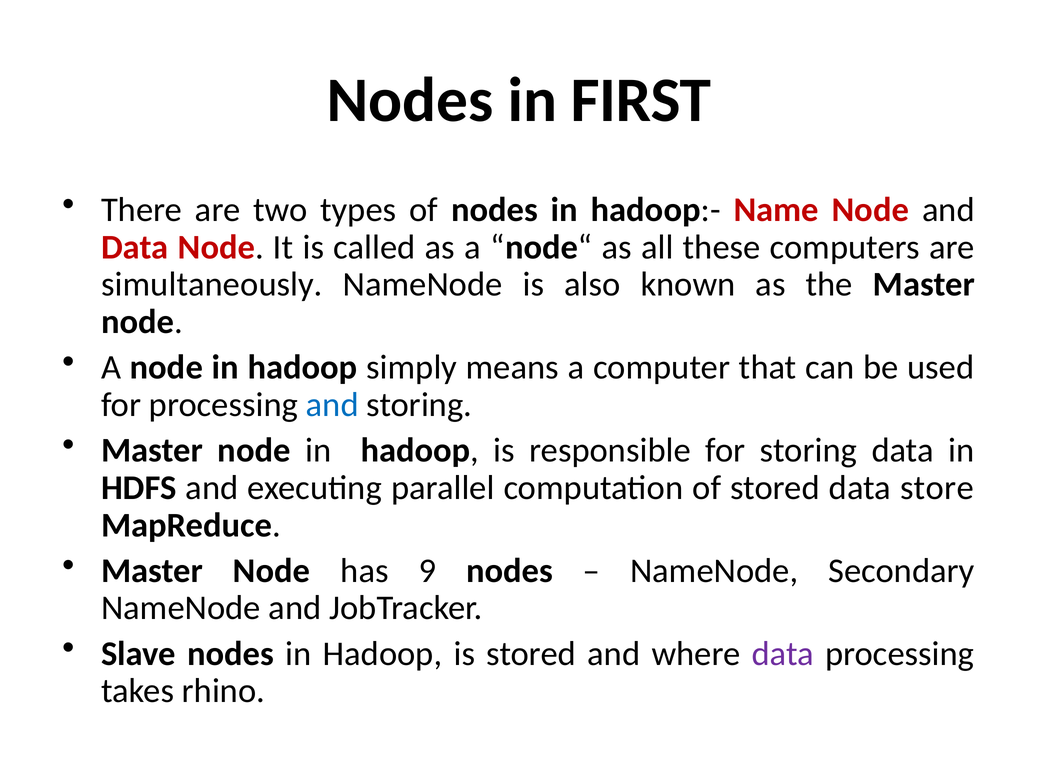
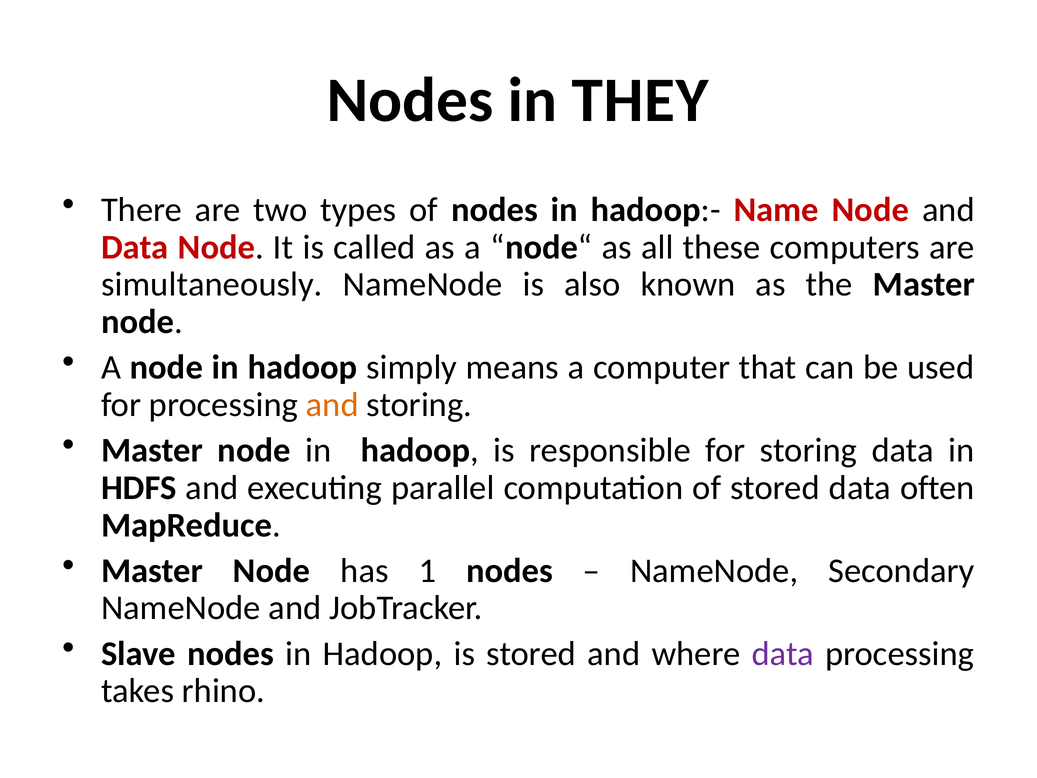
FIRST: FIRST -> THEY
and at (332, 405) colour: blue -> orange
store: store -> often
9: 9 -> 1
